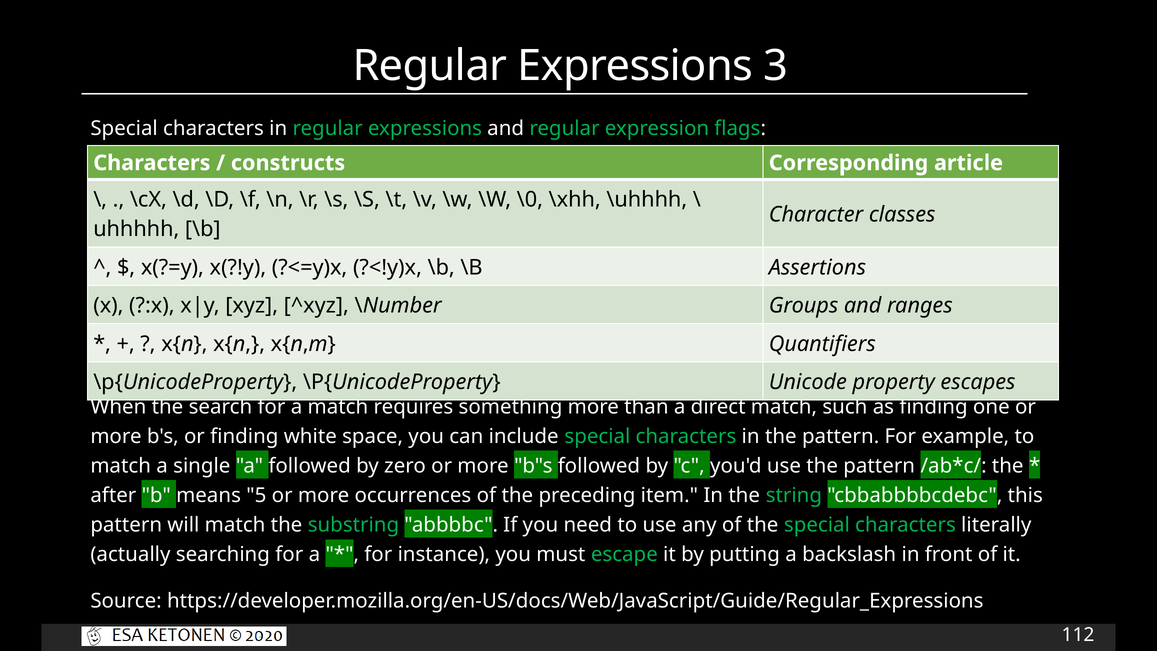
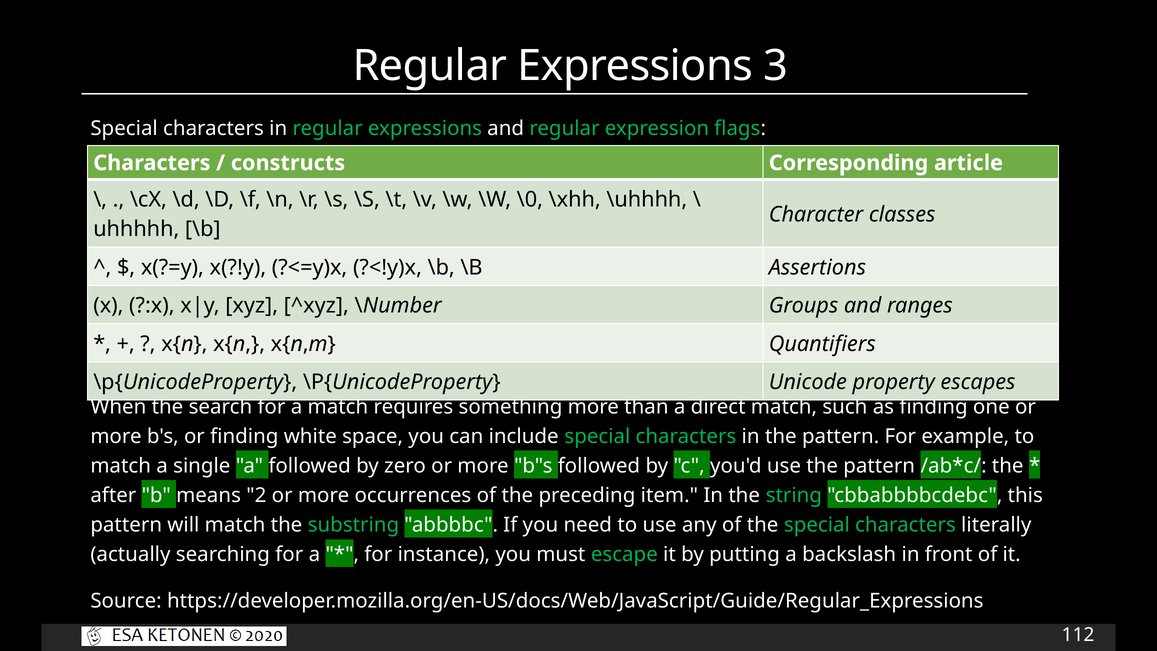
5: 5 -> 2
